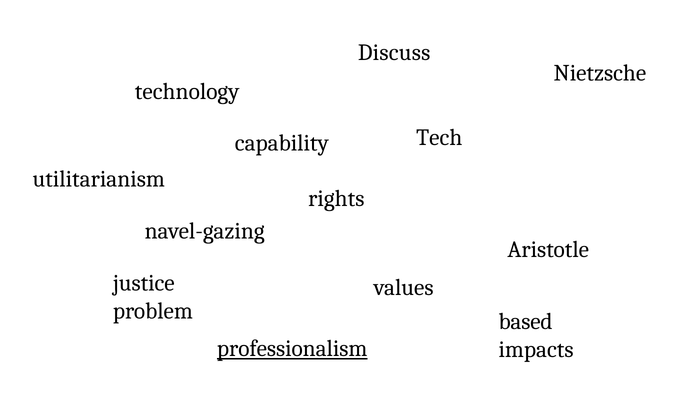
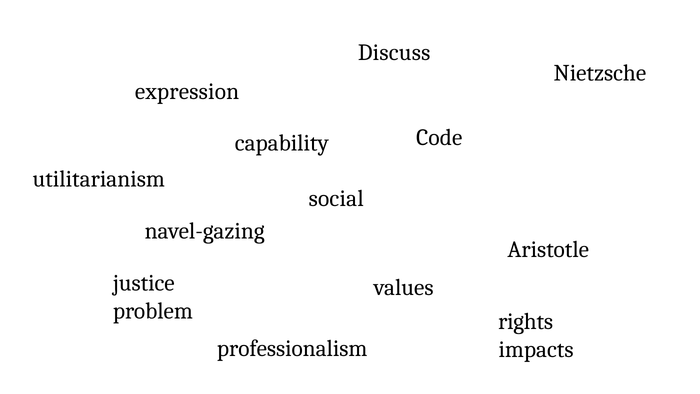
technology: technology -> expression
Tech: Tech -> Code
rights: rights -> social
based: based -> rights
professionalism underline: present -> none
